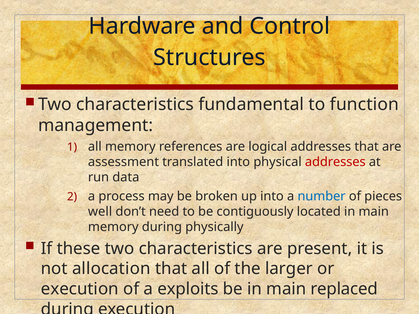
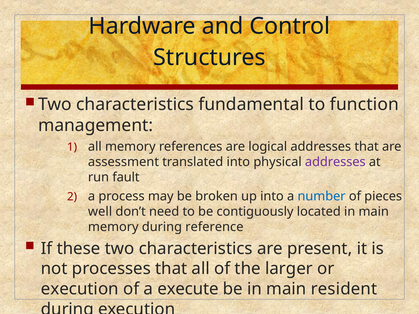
addresses at (335, 162) colour: red -> purple
data: data -> fault
physically: physically -> reference
allocation: allocation -> processes
exploits: exploits -> execute
replaced: replaced -> resident
